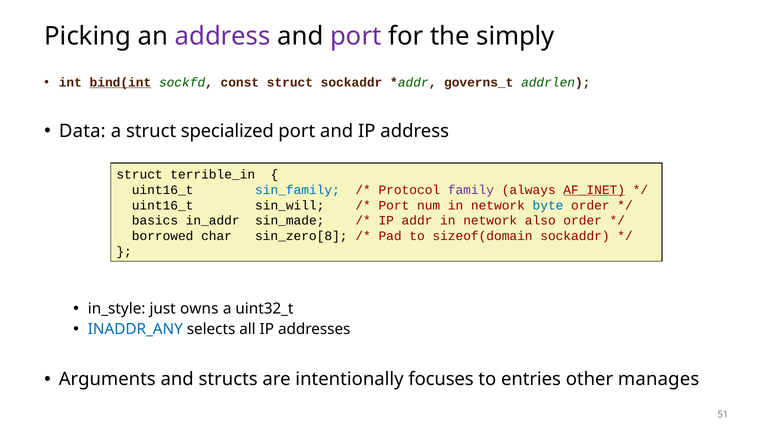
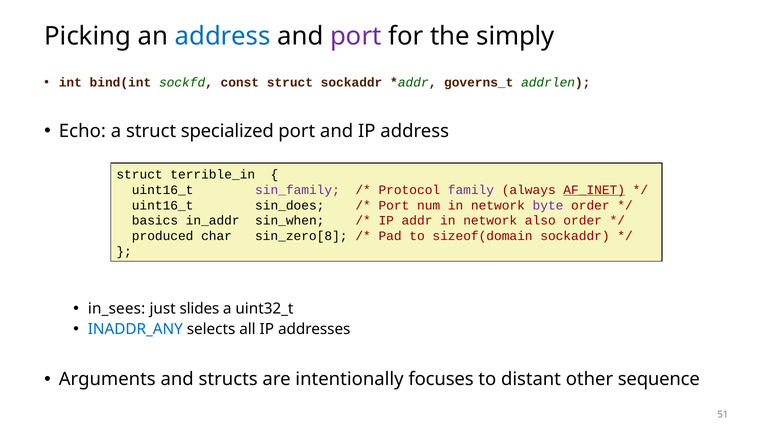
address at (223, 36) colour: purple -> blue
bind(int underline: present -> none
Data: Data -> Echo
sin_family colour: blue -> purple
sin_will: sin_will -> sin_does
byte colour: blue -> purple
sin_made: sin_made -> sin_when
borrowed: borrowed -> produced
in_style: in_style -> in_sees
owns: owns -> slides
entries: entries -> distant
manages: manages -> sequence
